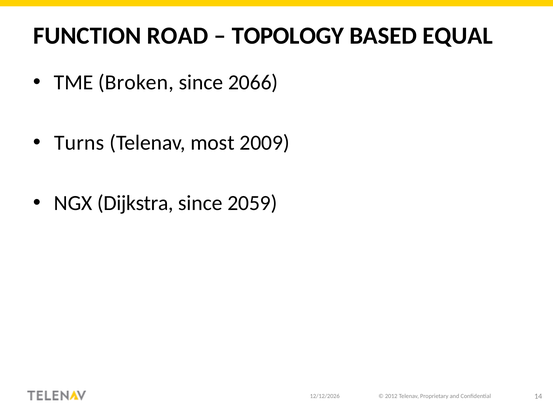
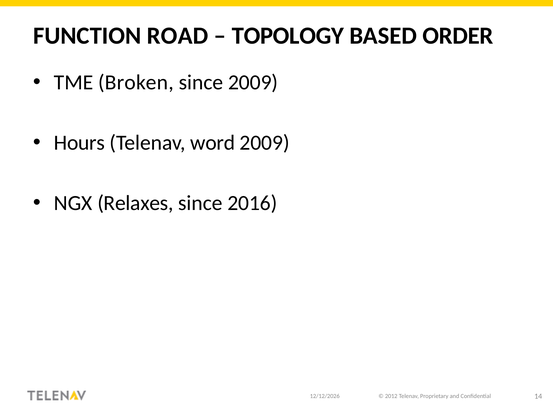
EQUAL: EQUAL -> ORDER
since 2066: 2066 -> 2009
Turns: Turns -> Hours
most: most -> word
Dijkstra: Dijkstra -> Relaxes
2059: 2059 -> 2016
